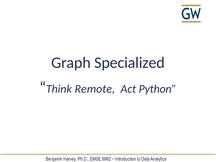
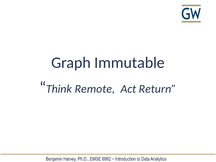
Specialized: Specialized -> Immutable
Python: Python -> Return
